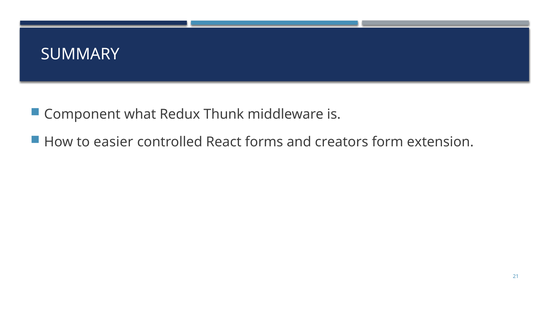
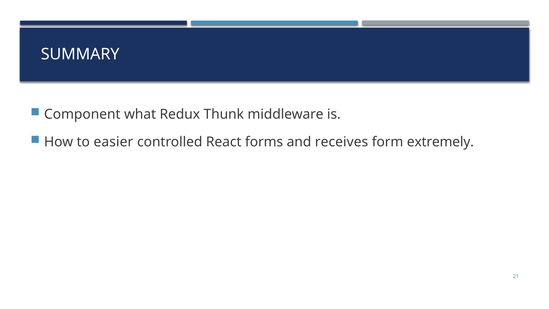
creators: creators -> receives
extension: extension -> extremely
